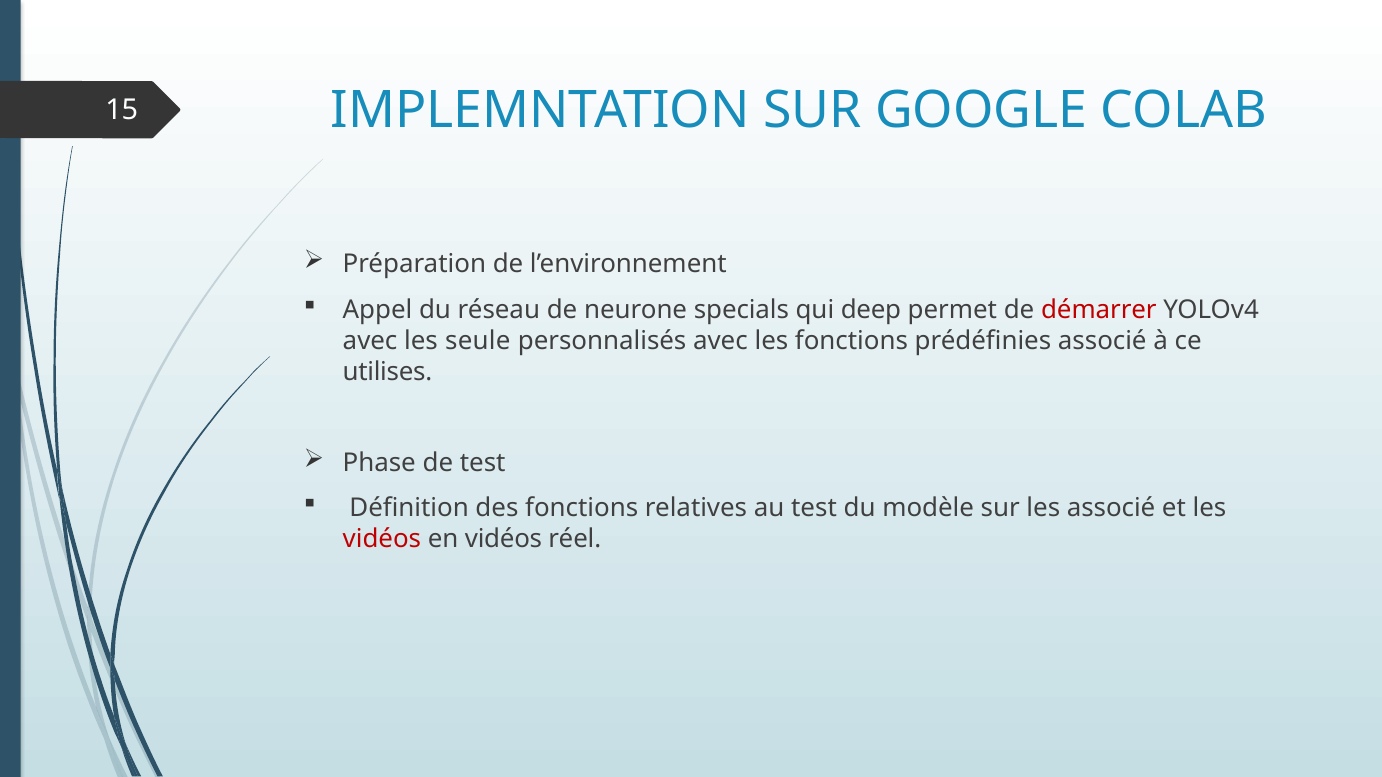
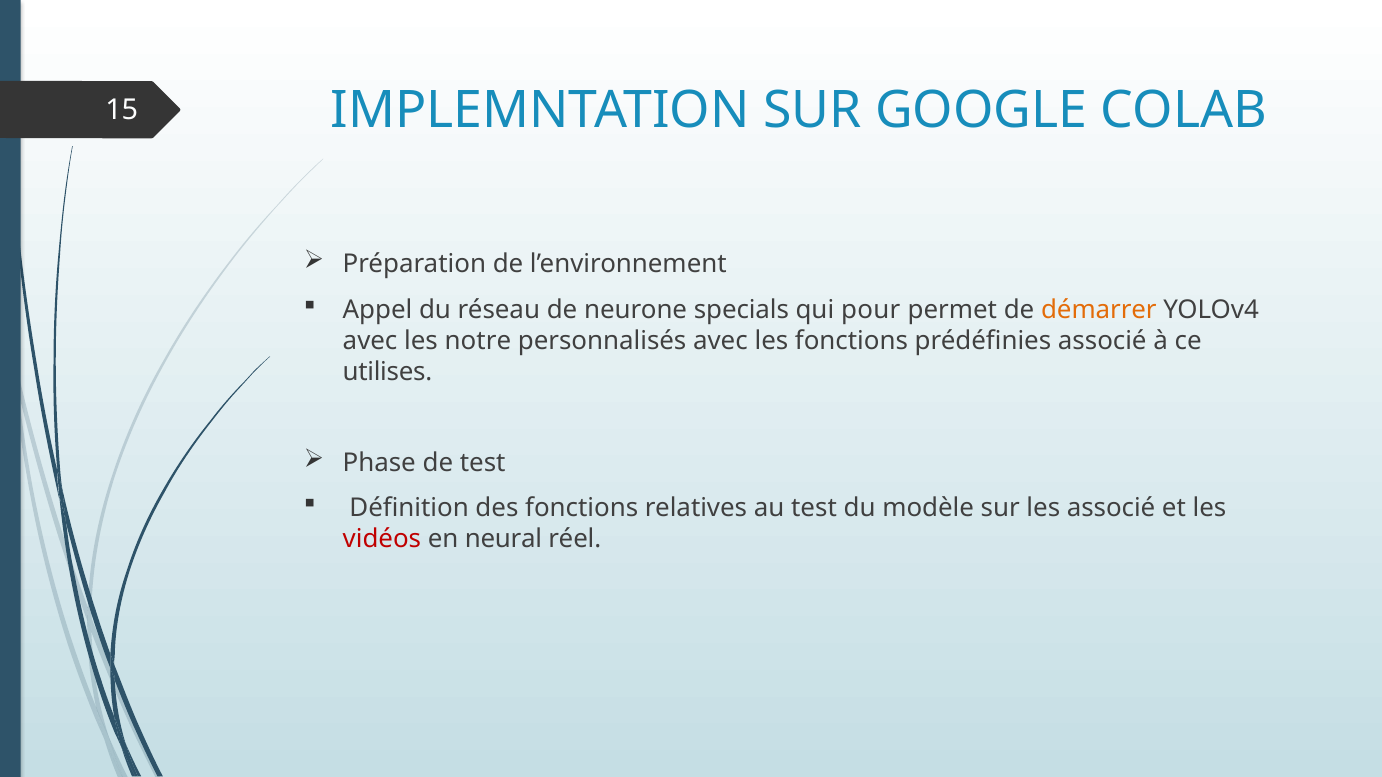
deep: deep -> pour
démarrer colour: red -> orange
seule: seule -> notre
en vidéos: vidéos -> neural
